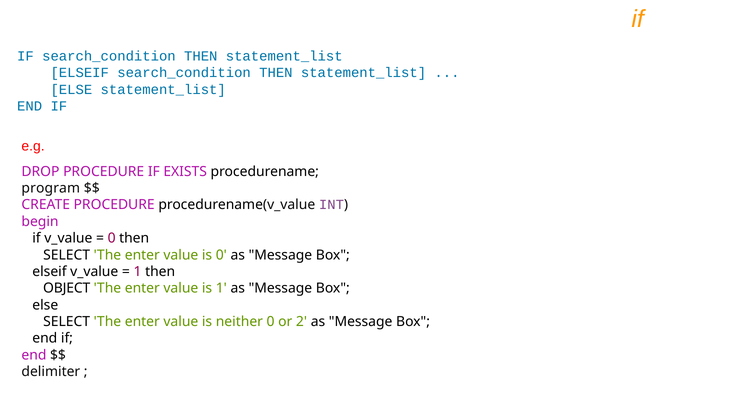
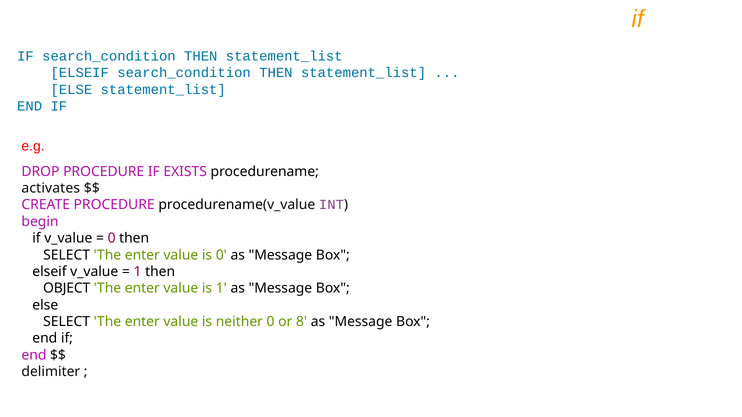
program: program -> activates
2: 2 -> 8
